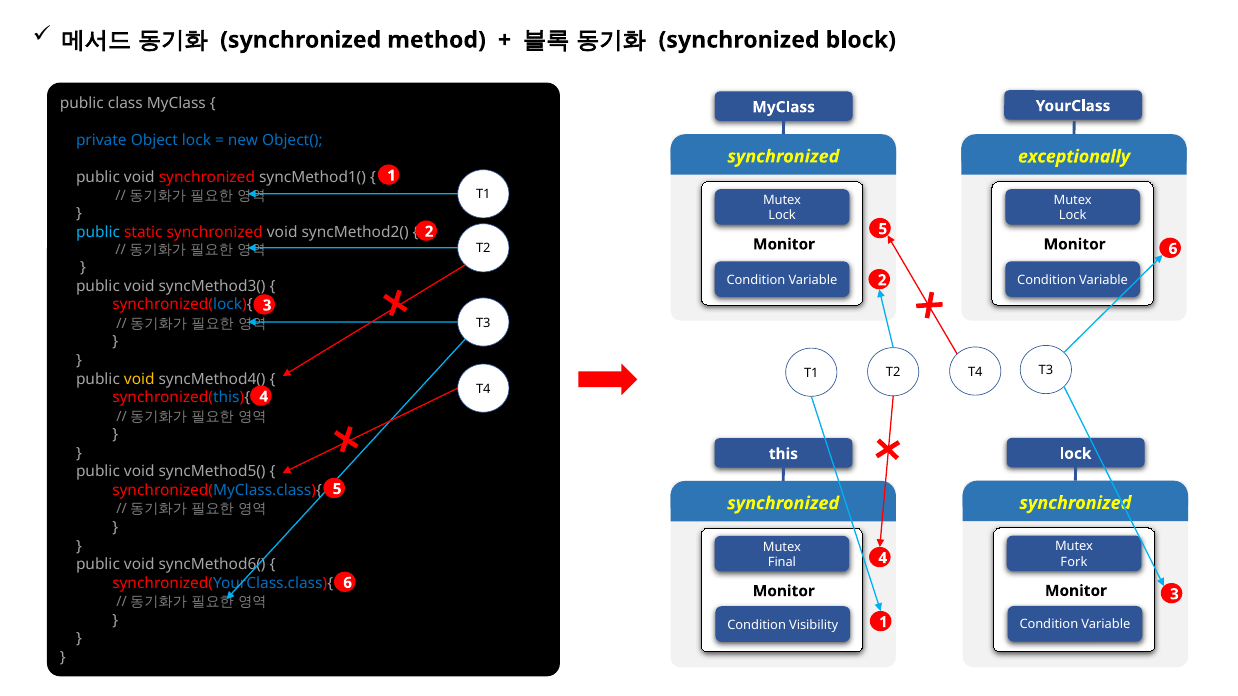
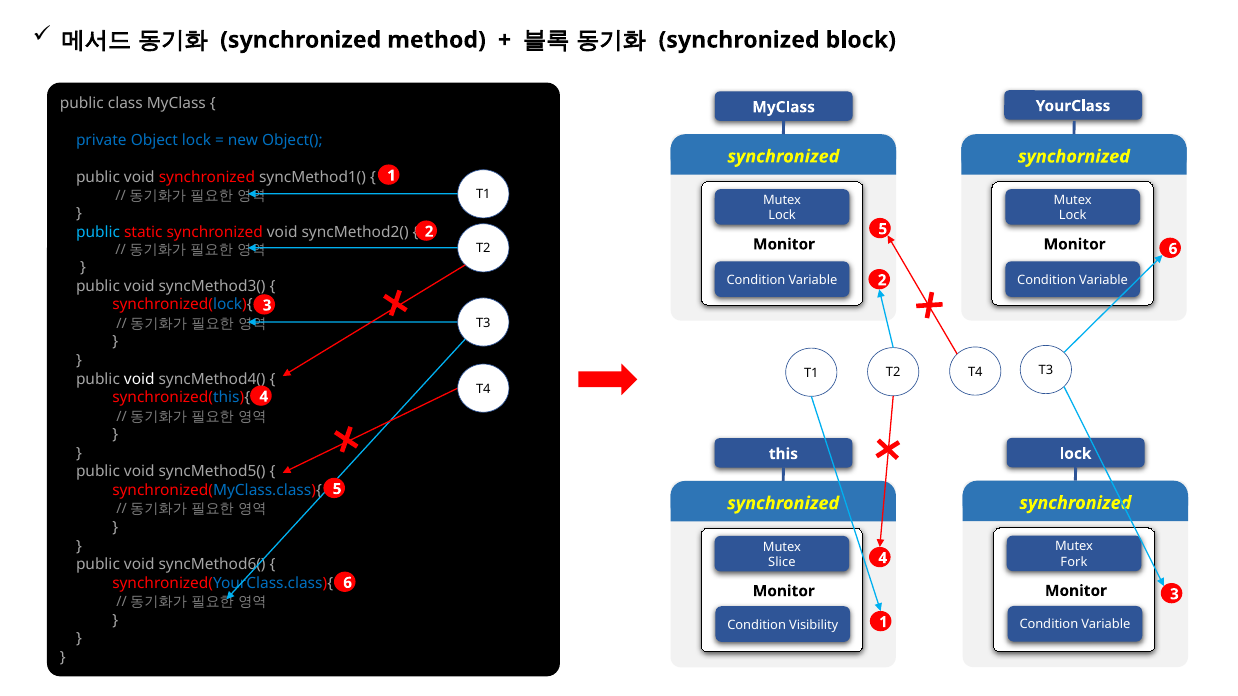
exceptionally: exceptionally -> synchornized
void at (139, 379) colour: yellow -> white
Final: Final -> Slice
